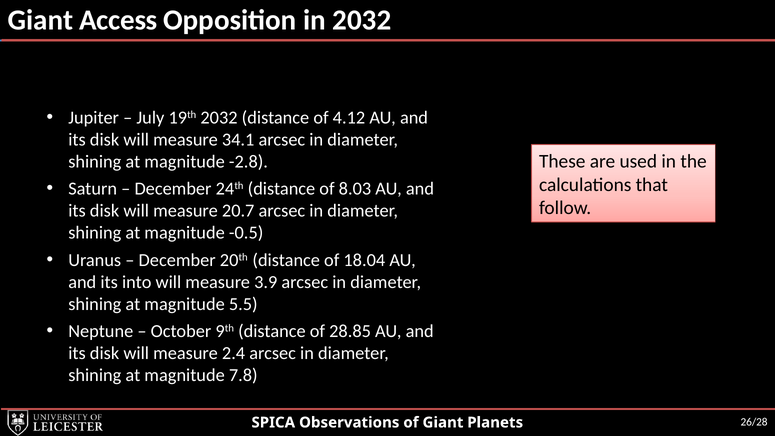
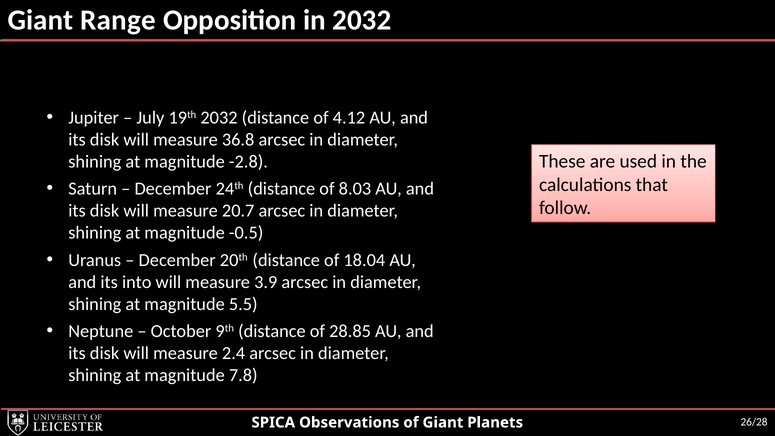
Access: Access -> Range
34.1: 34.1 -> 36.8
